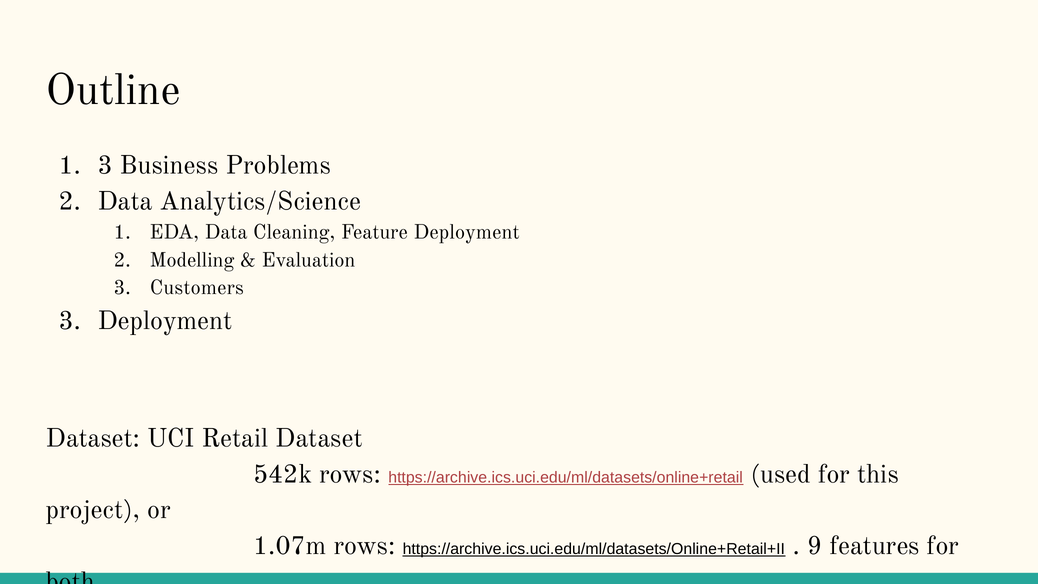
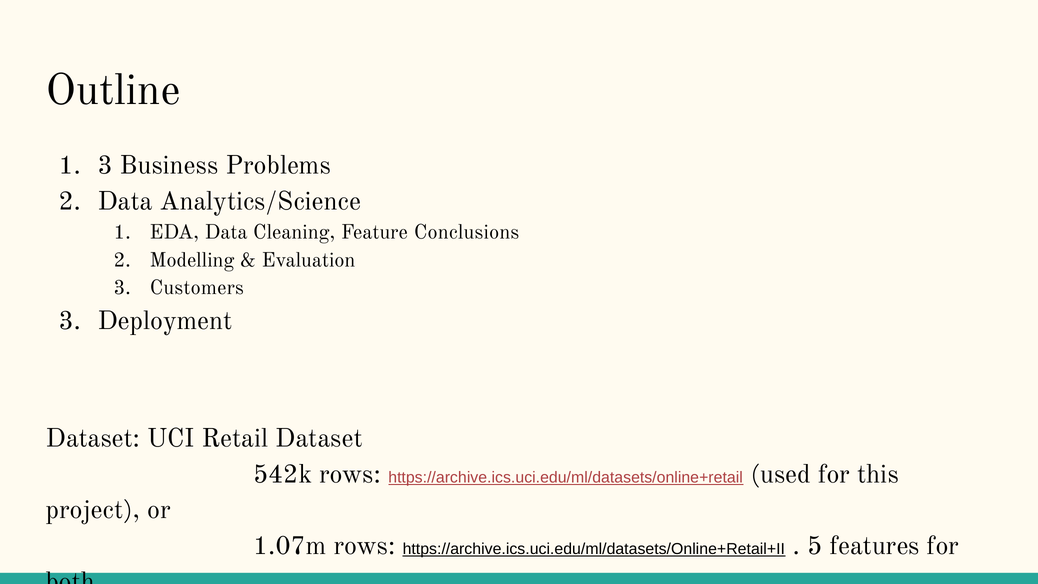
Feature Deployment: Deployment -> Conclusions
9: 9 -> 5
